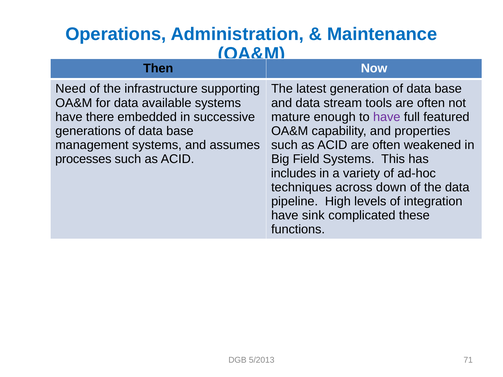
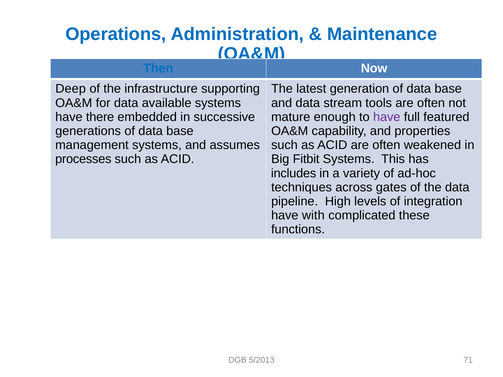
Then colour: black -> blue
Need: Need -> Deep
Field: Field -> Fitbit
down: down -> gates
sink: sink -> with
